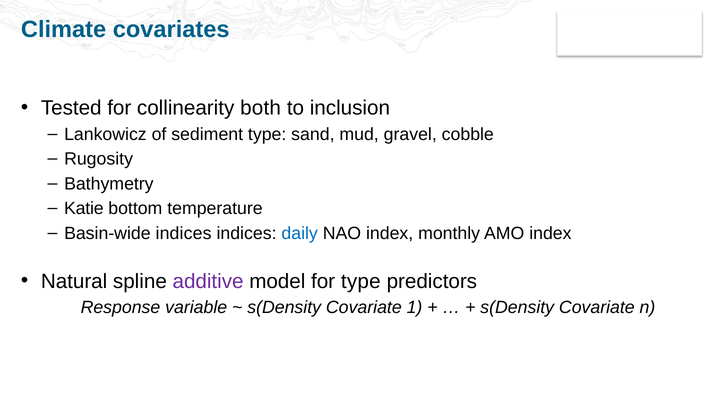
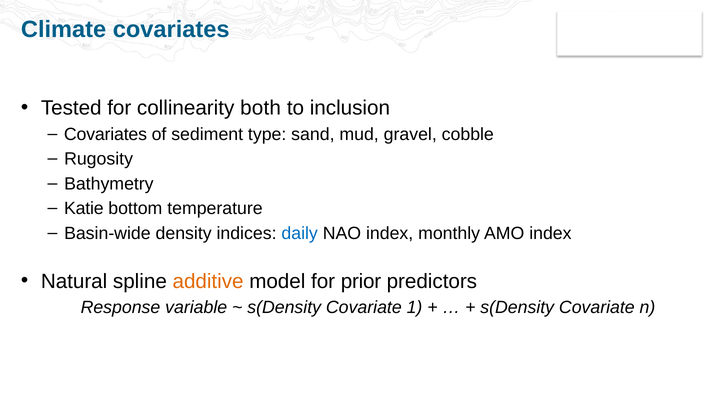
Lankowicz at (105, 134): Lankowicz -> Covariates
Basin-wide indices: indices -> density
additive colour: purple -> orange
for type: type -> prior
